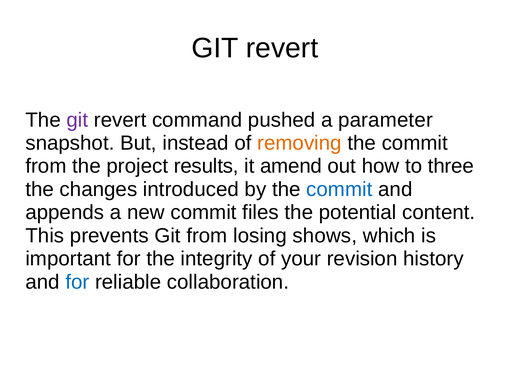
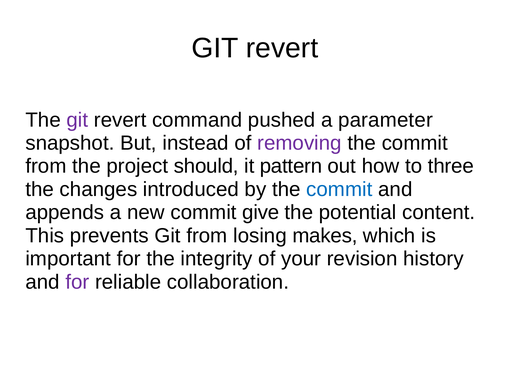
removing colour: orange -> purple
results: results -> should
amend: amend -> pattern
files: files -> give
shows: shows -> makes
for at (77, 282) colour: blue -> purple
